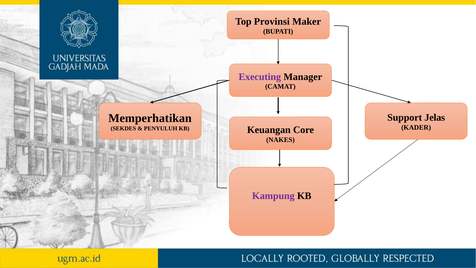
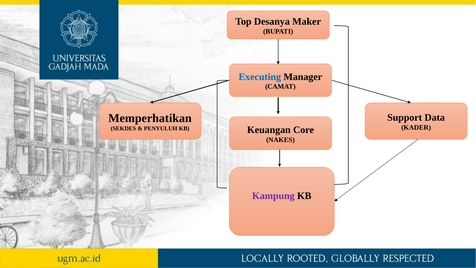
Provinsi: Provinsi -> Desanya
Executing colour: purple -> blue
Jelas: Jelas -> Data
